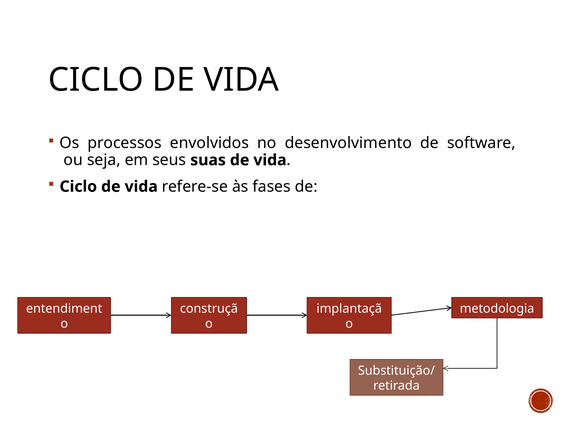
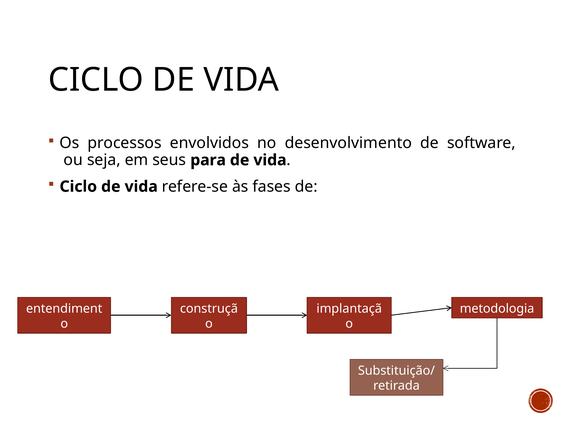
suas: suas -> para
